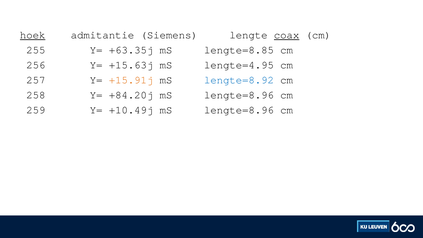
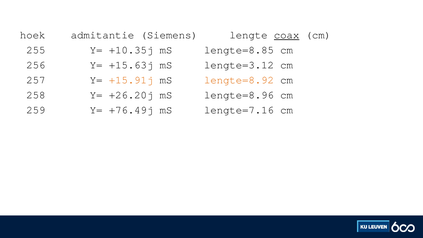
hoek underline: present -> none
+63.35j: +63.35j -> +10.35j
lengte=4.95: lengte=4.95 -> lengte=3.12
lengte=8.92 colour: blue -> orange
+84.20j: +84.20j -> +26.20j
+10.49j: +10.49j -> +76.49j
lengte=8.96 at (239, 110): lengte=8.96 -> lengte=7.16
